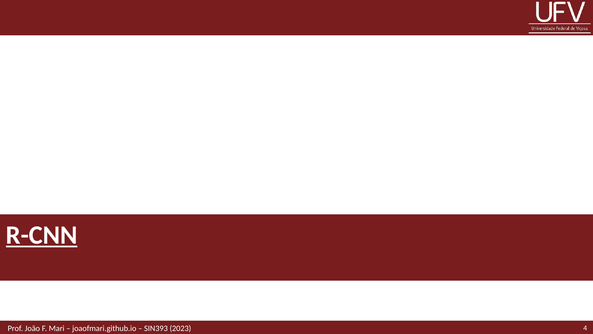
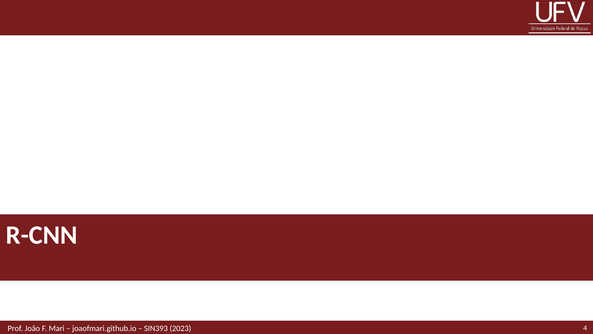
R-CNN underline: present -> none
